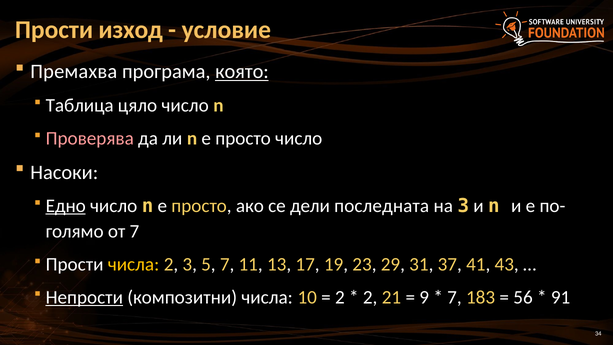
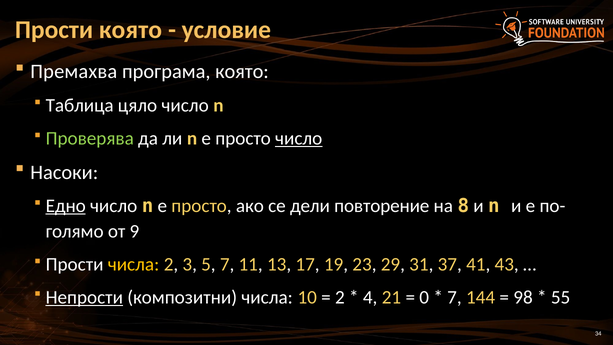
Прости изход: изход -> която
която at (242, 72) underline: present -> none
Проверява colour: pink -> light green
число at (299, 138) underline: none -> present
последната: последната -> повторение
на 3: 3 -> 8
от 7: 7 -> 9
2 at (370, 297): 2 -> 4
9: 9 -> 0
183: 183 -> 144
56: 56 -> 98
91: 91 -> 55
